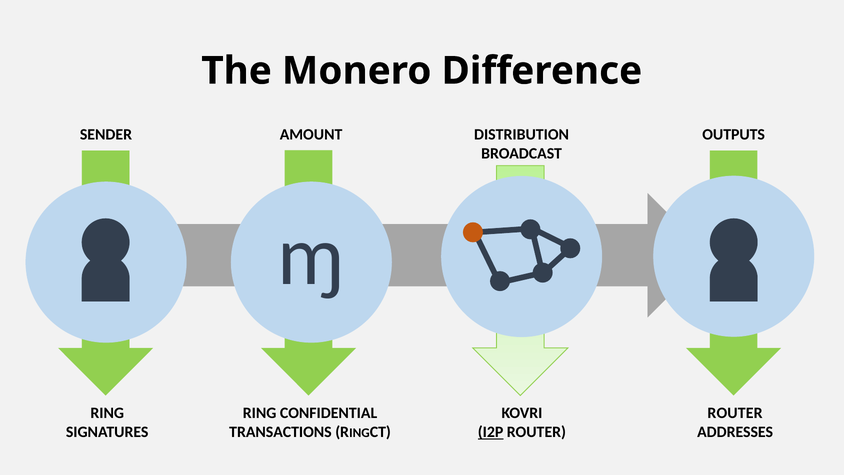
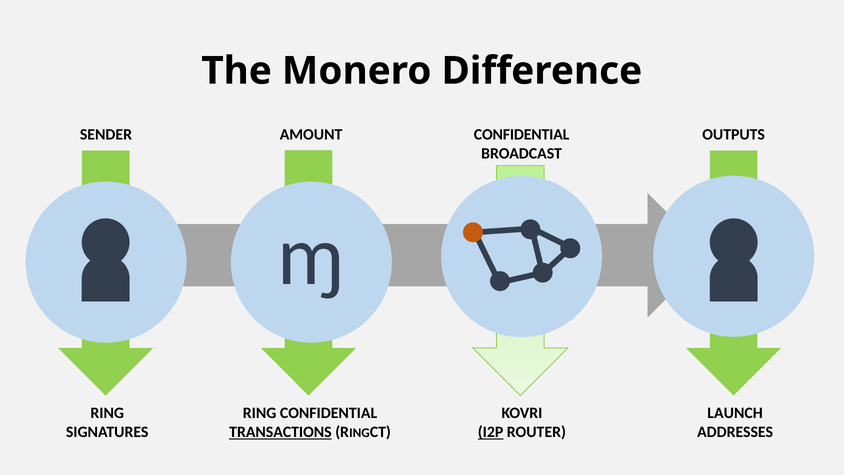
AMOUNT DISTRIBUTION: DISTRIBUTION -> CONFIDENTIAL
ROUTER at (735, 413): ROUTER -> LAUNCH
TRANSACTIONS underline: none -> present
